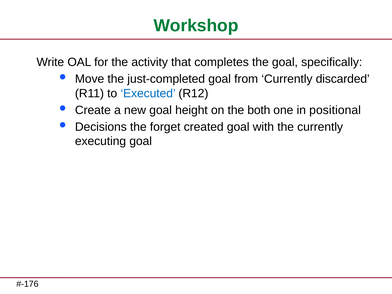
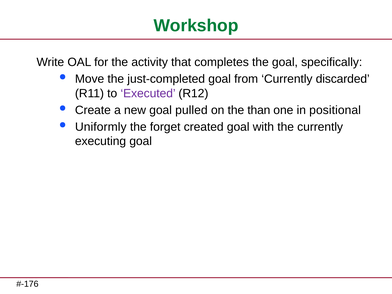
Executed colour: blue -> purple
height: height -> pulled
both: both -> than
Decisions: Decisions -> Uniformly
